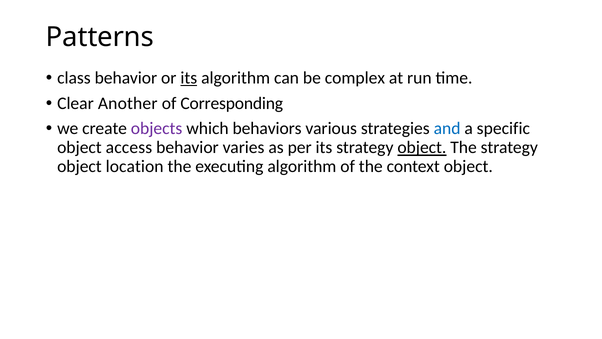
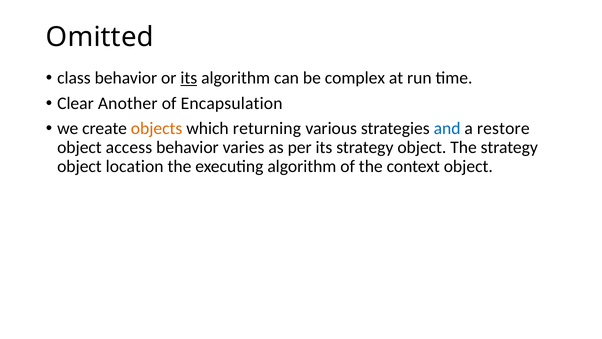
Patterns: Patterns -> Omitted
Corresponding: Corresponding -> Encapsulation
objects colour: purple -> orange
behaviors: behaviors -> returning
specific: specific -> restore
object at (422, 148) underline: present -> none
